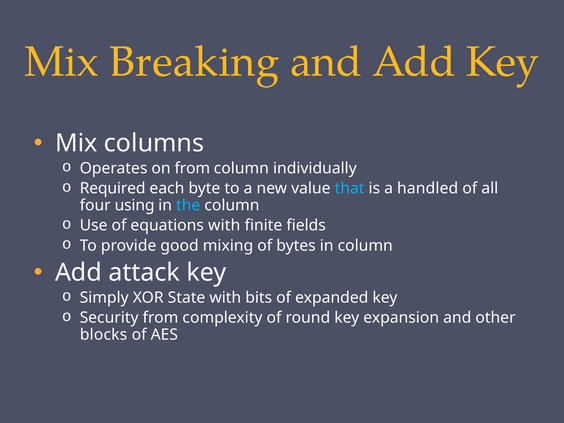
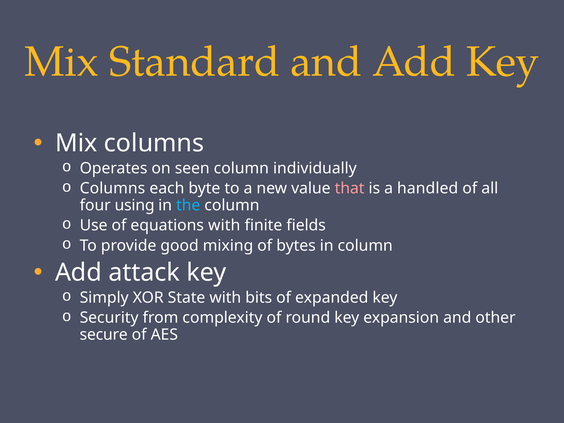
Breaking: Breaking -> Standard
on from: from -> seen
Required at (113, 188): Required -> Columns
that colour: light blue -> pink
blocks: blocks -> secure
